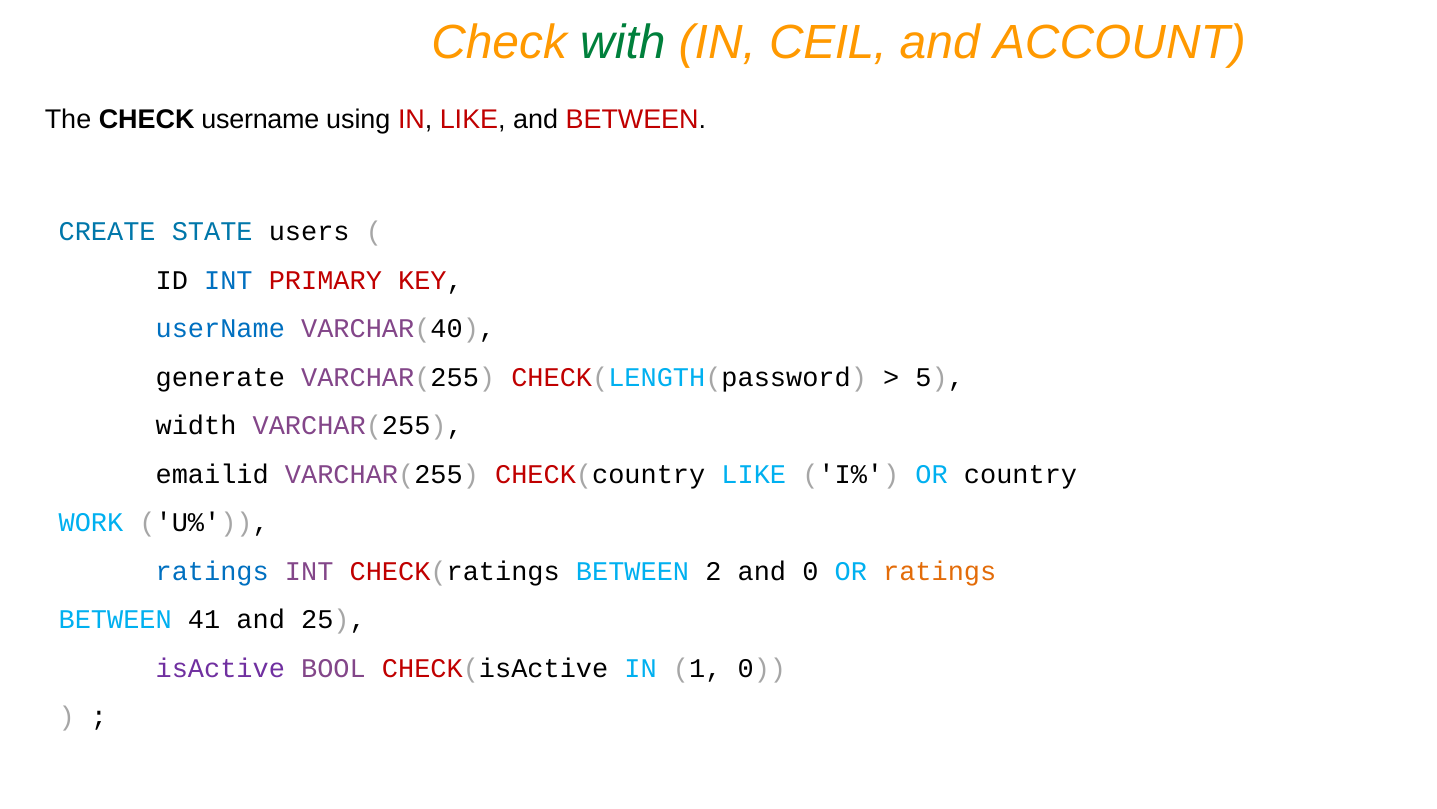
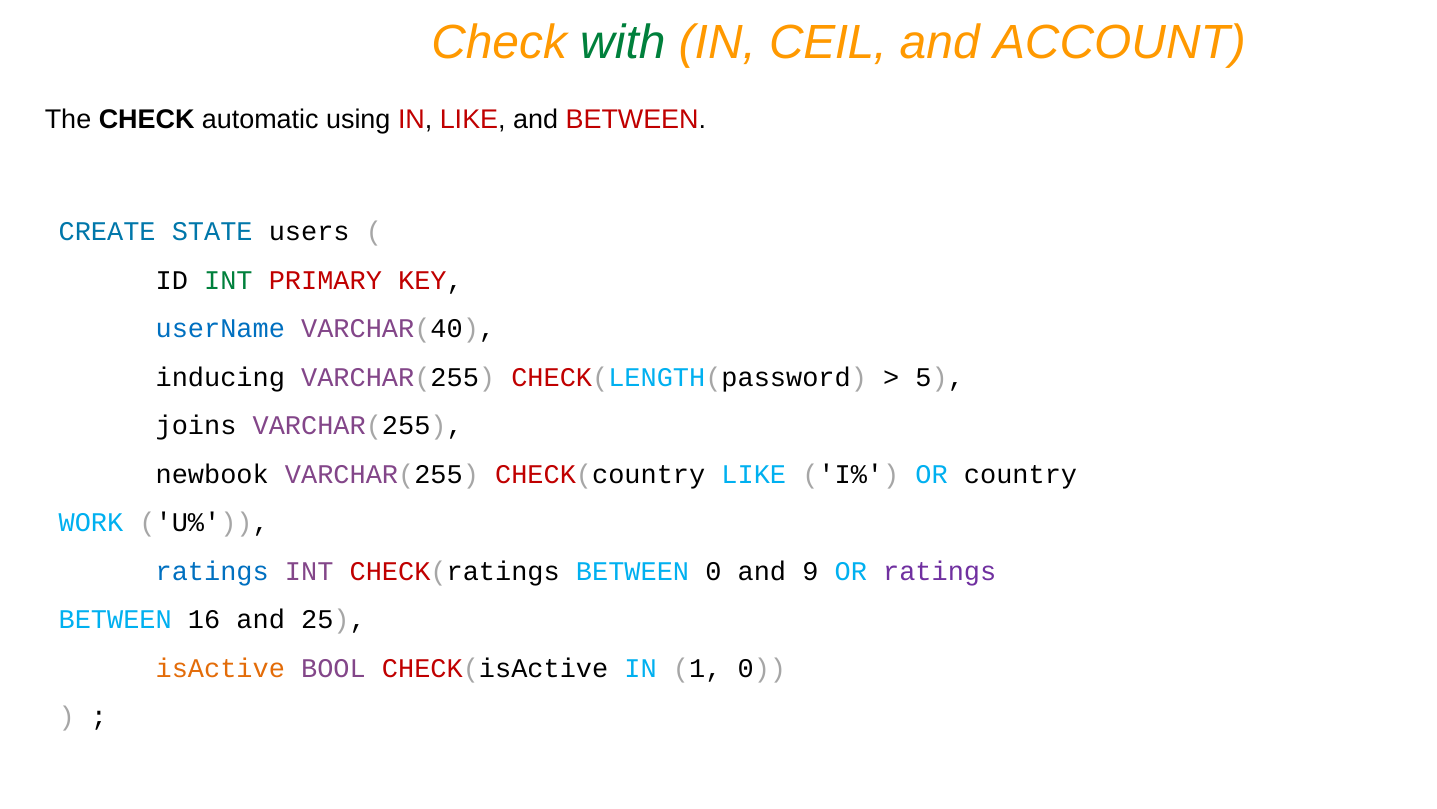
CHECK username: username -> automatic
INT at (228, 280) colour: blue -> green
generate: generate -> inducing
width: width -> joins
emailid: emailid -> newbook
BETWEEN 2: 2 -> 0
and 0: 0 -> 9
ratings at (940, 571) colour: orange -> purple
41: 41 -> 16
isActive colour: purple -> orange
